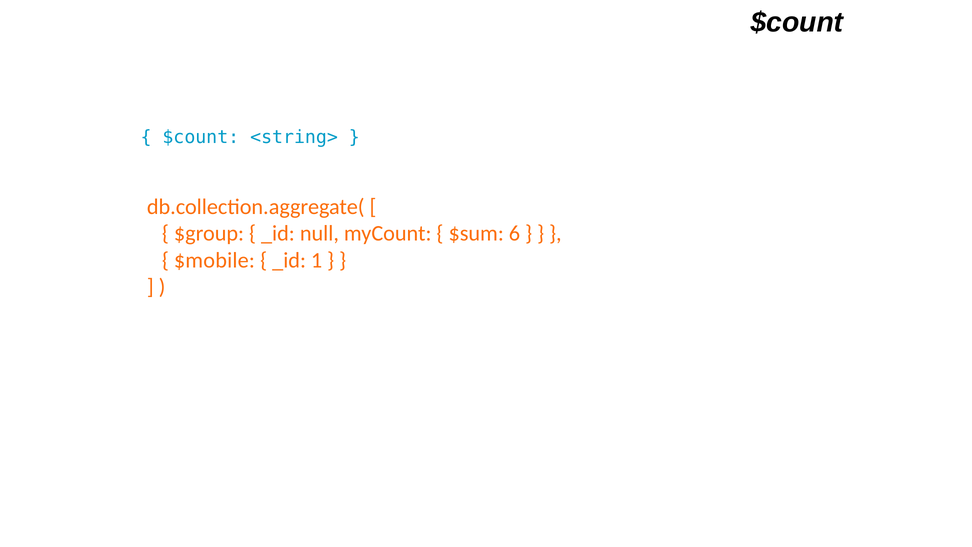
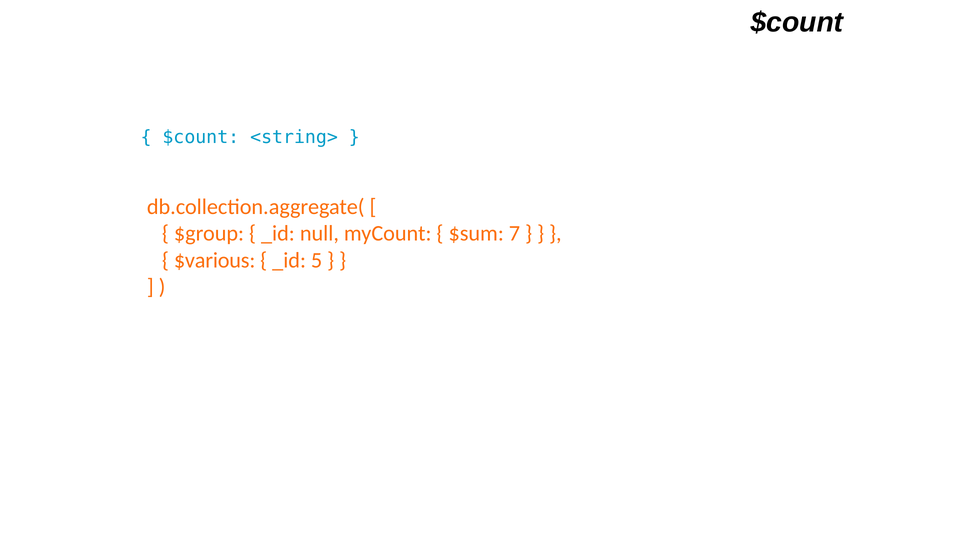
6: 6 -> 7
$mobile: $mobile -> $various
1: 1 -> 5
